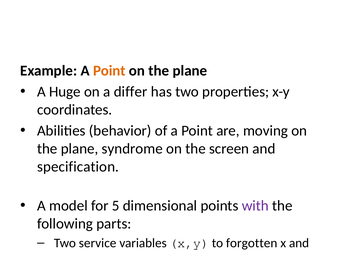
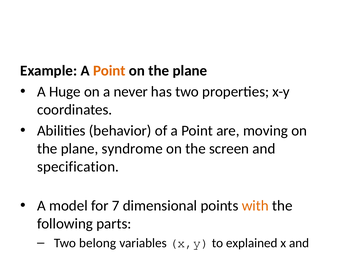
differ: differ -> never
5: 5 -> 7
with colour: purple -> orange
service: service -> belong
forgotten: forgotten -> explained
